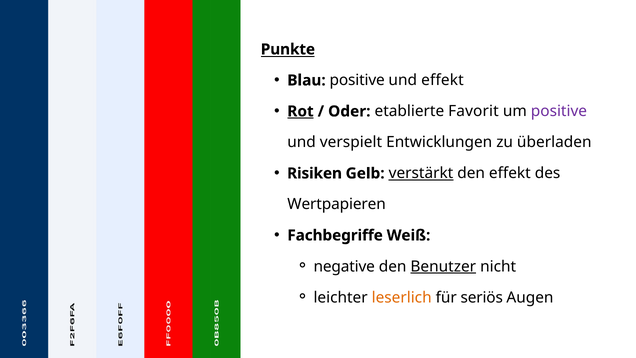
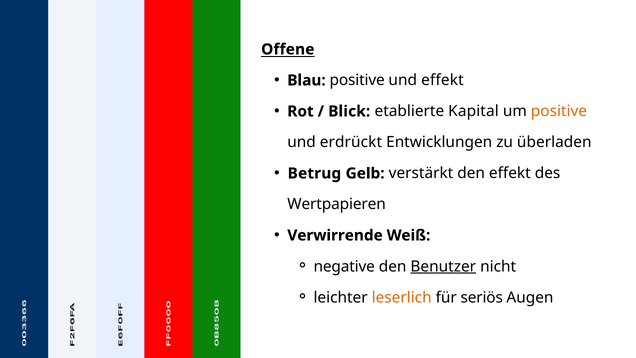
Punkte: Punkte -> Offene
Rot underline: present -> none
Oder: Oder -> Blick
Favorit: Favorit -> Kapital
positive at (559, 111) colour: purple -> orange
verspielt: verspielt -> erdrückt
Risiken: Risiken -> Betrug
verstärkt underline: present -> none
Fachbegriffe: Fachbegriffe -> Verwirrende
